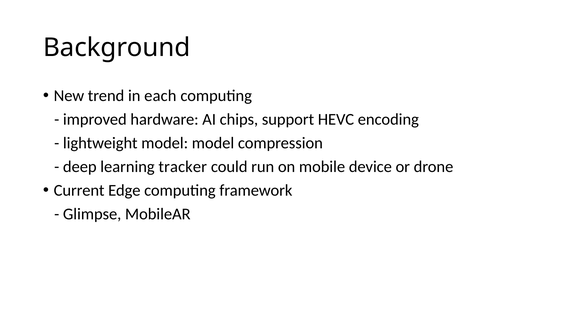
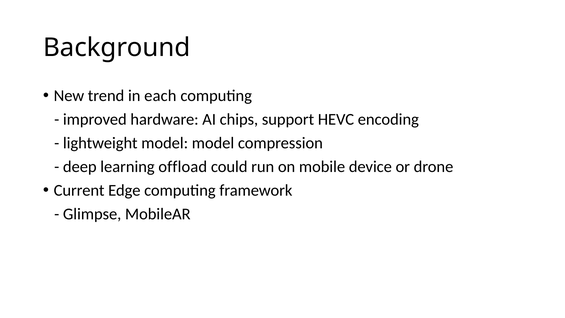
tracker: tracker -> offload
